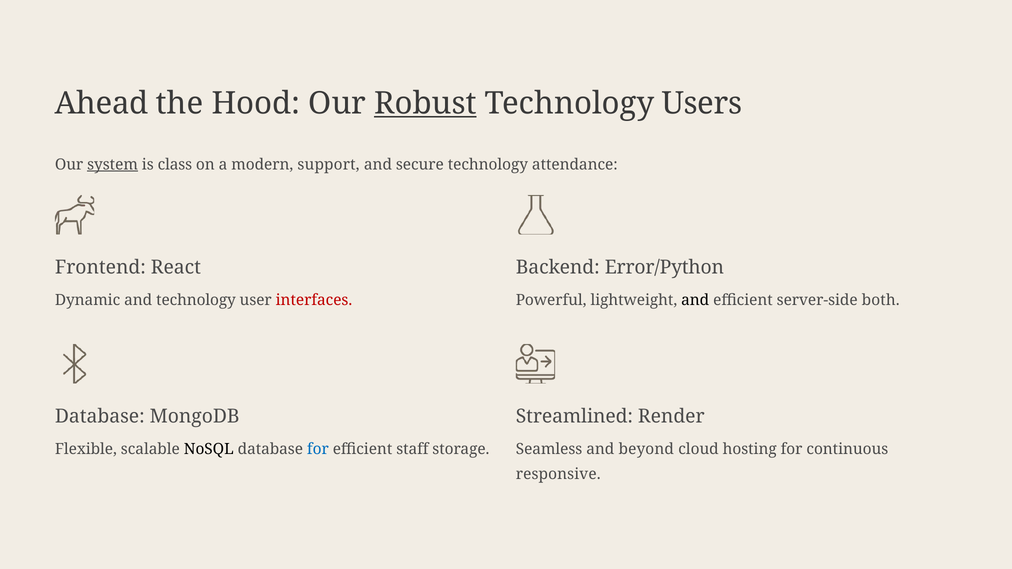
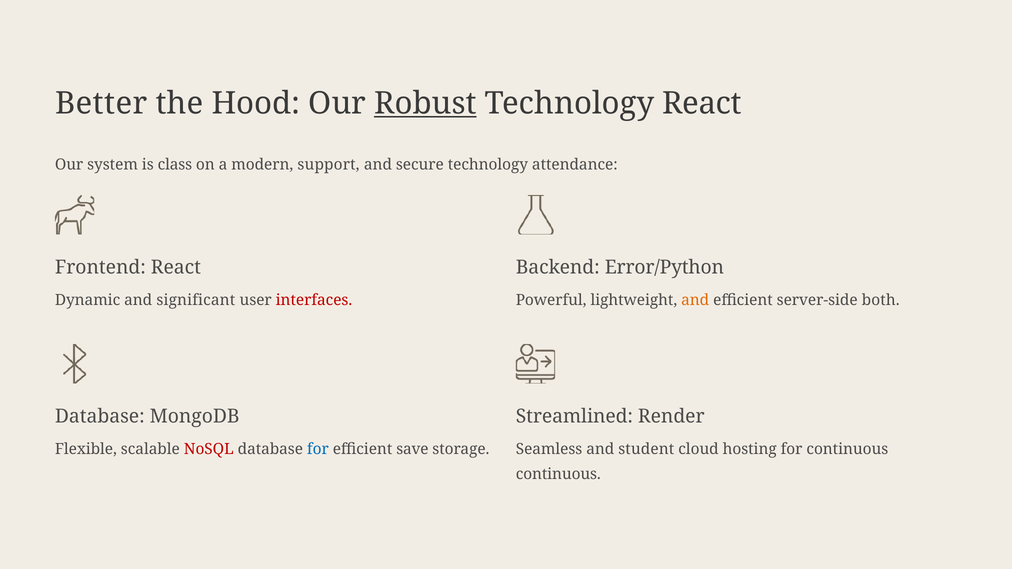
Ahead: Ahead -> Better
Technology Users: Users -> React
system underline: present -> none
and technology: technology -> significant
and at (695, 300) colour: black -> orange
NoSQL colour: black -> red
staff: staff -> save
beyond: beyond -> student
responsive at (558, 474): responsive -> continuous
